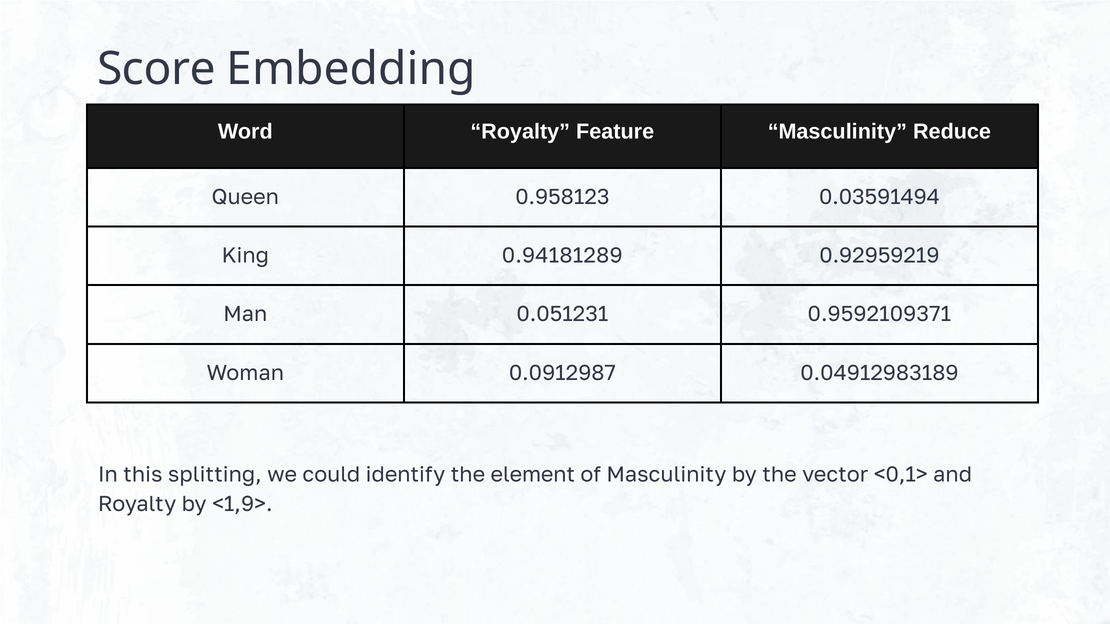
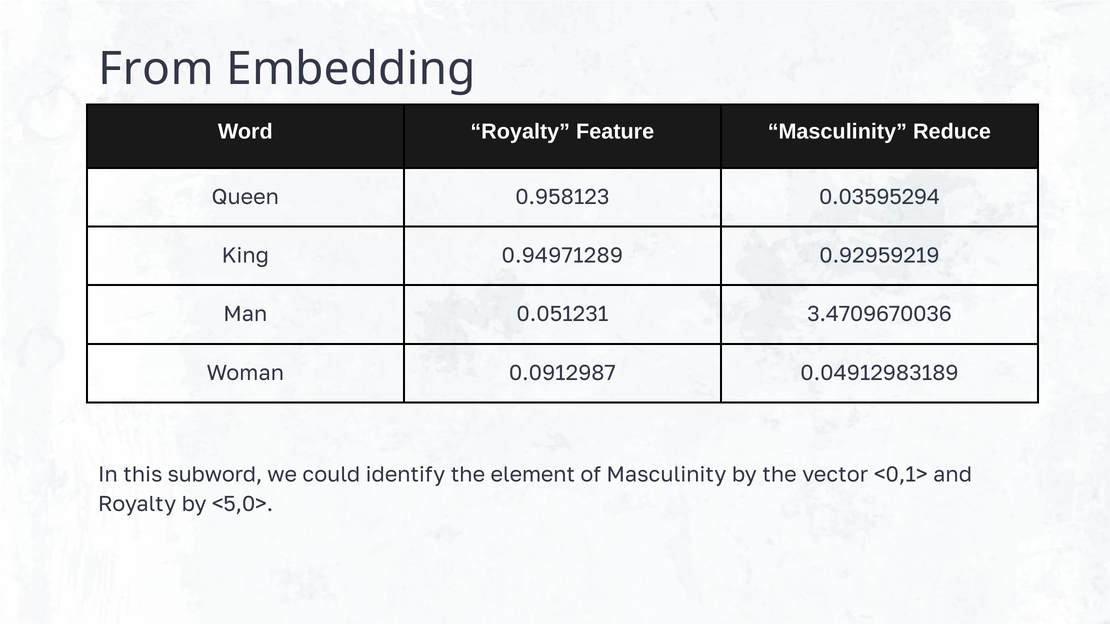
Score: Score -> From
0.03591494: 0.03591494 -> 0.03595294
0.94181289: 0.94181289 -> 0.94971289
0.9592109371: 0.9592109371 -> 3.4709670036
splitting: splitting -> subword
<1,9>: <1,9> -> <5,0>
